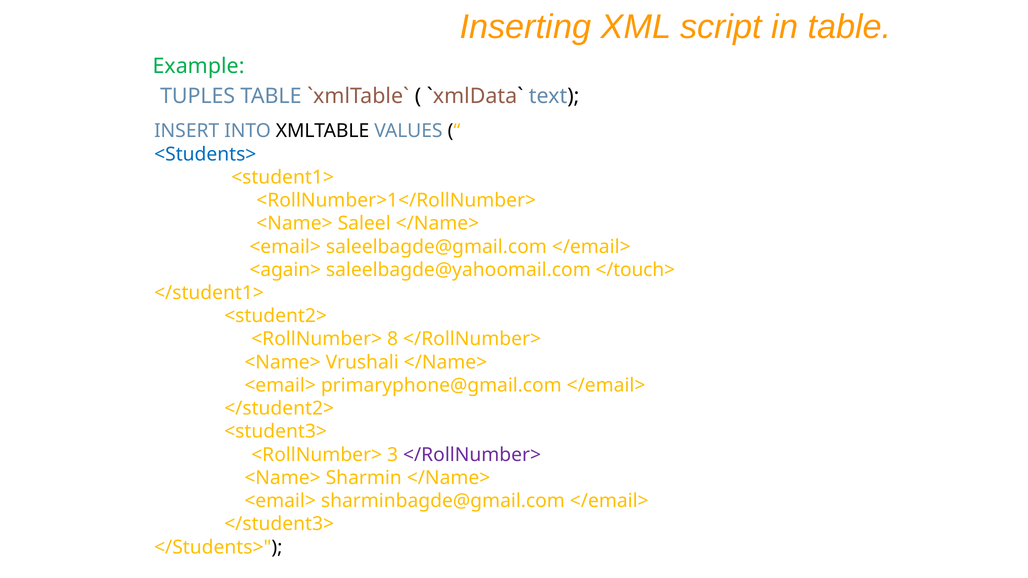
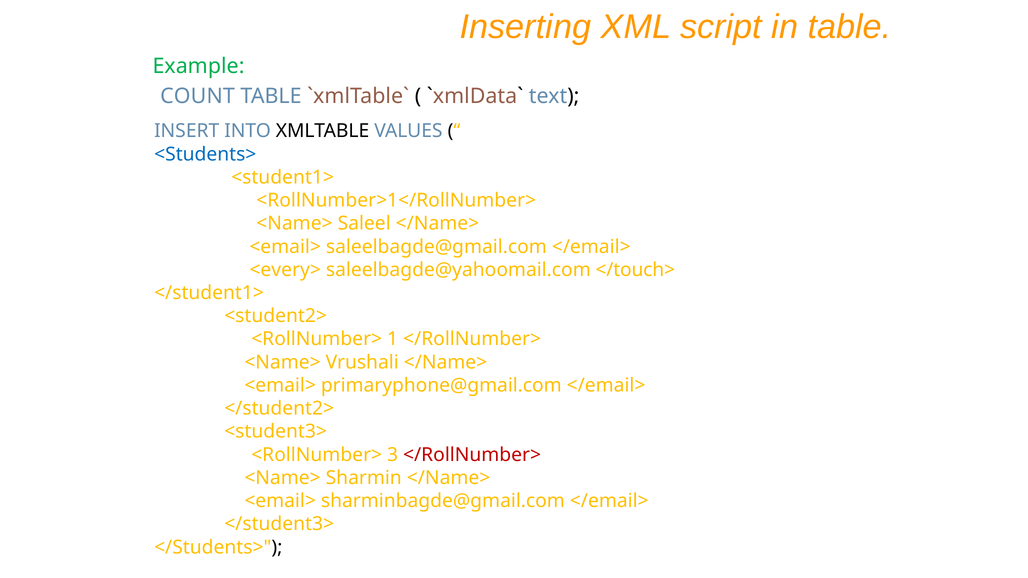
TUPLES: TUPLES -> COUNT
<again>: <again> -> <every>
8: 8 -> 1
</RollNumber> at (472, 455) colour: purple -> red
